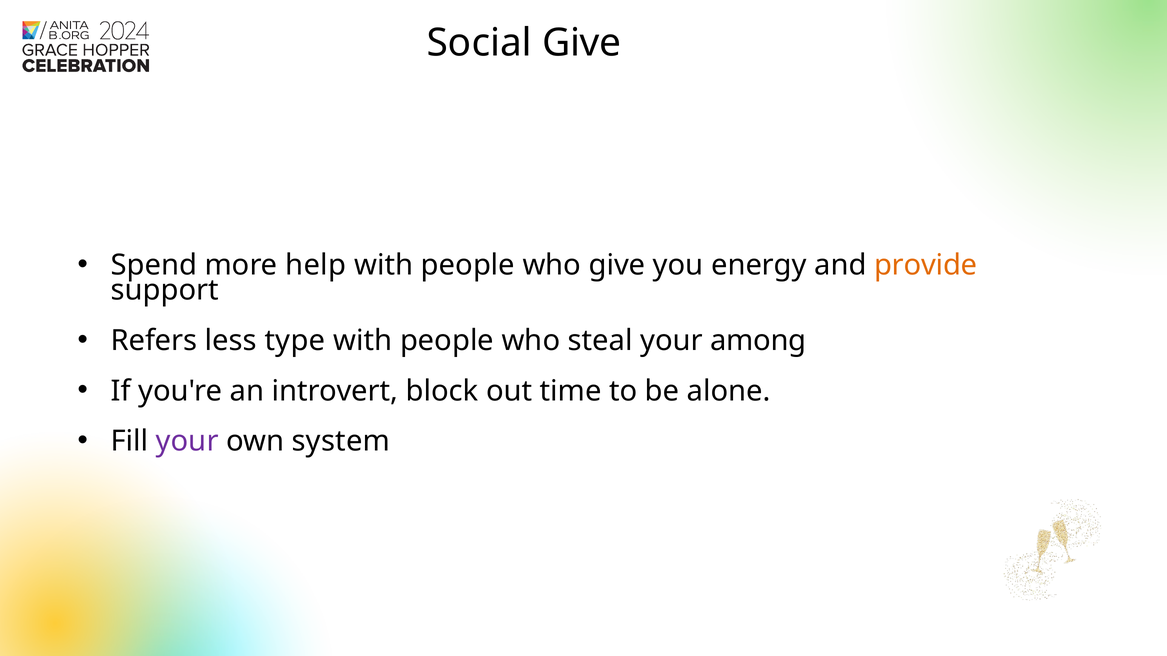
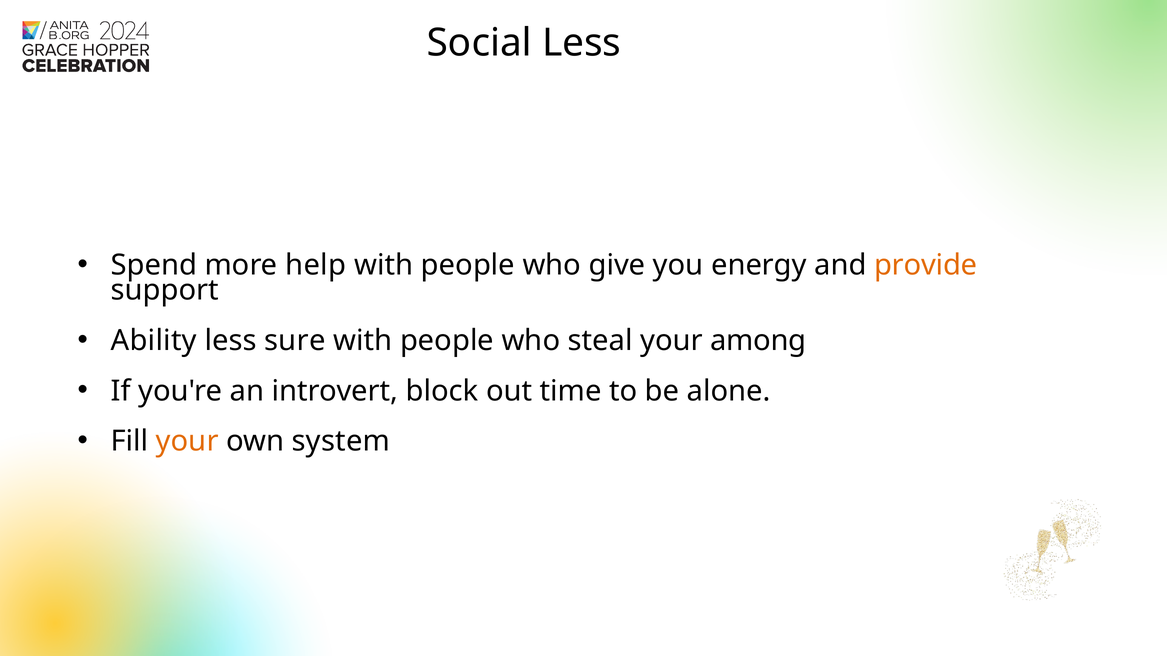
Social Give: Give -> Less
Refers: Refers -> Ability
type: type -> sure
your at (187, 441) colour: purple -> orange
